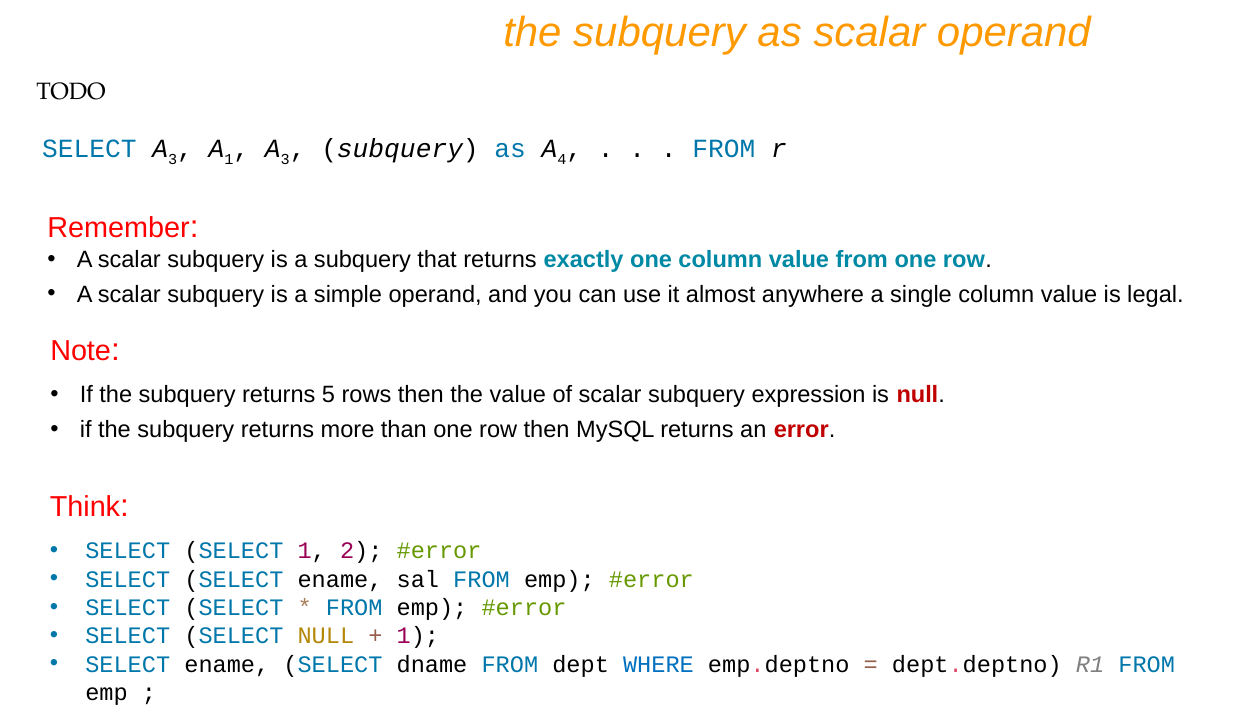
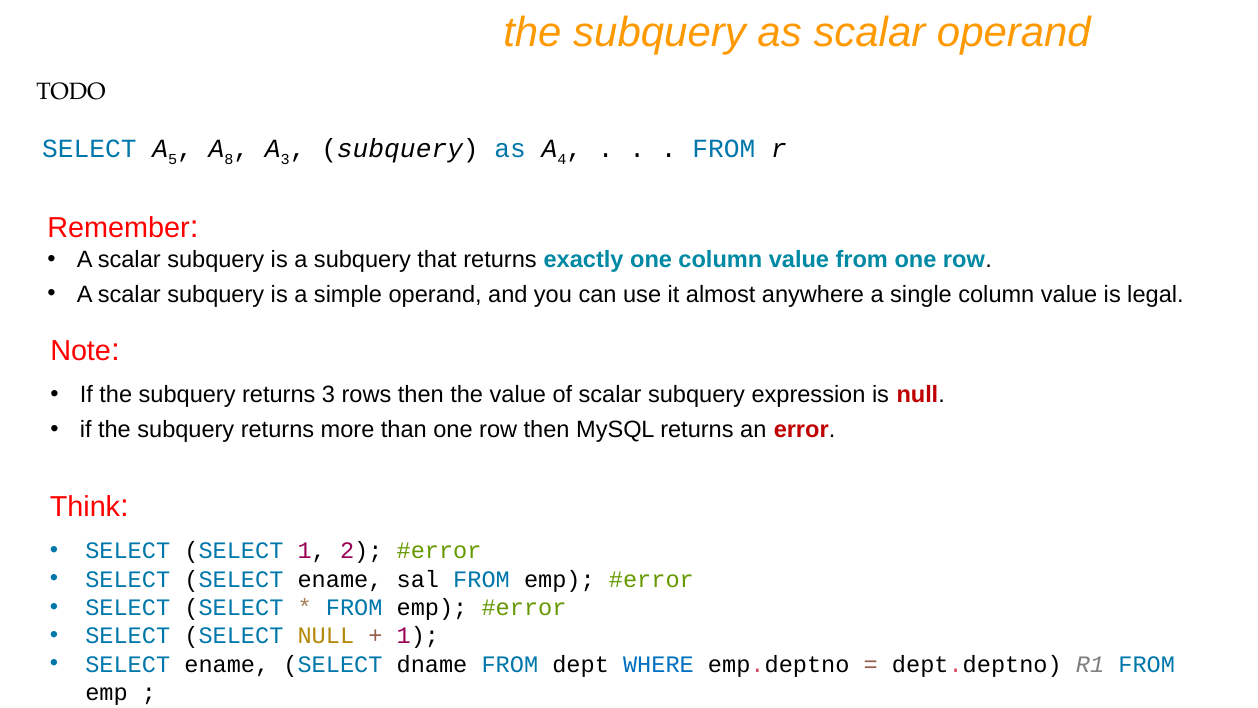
SELECT A 3: 3 -> 5
A 1: 1 -> 8
returns 5: 5 -> 3
